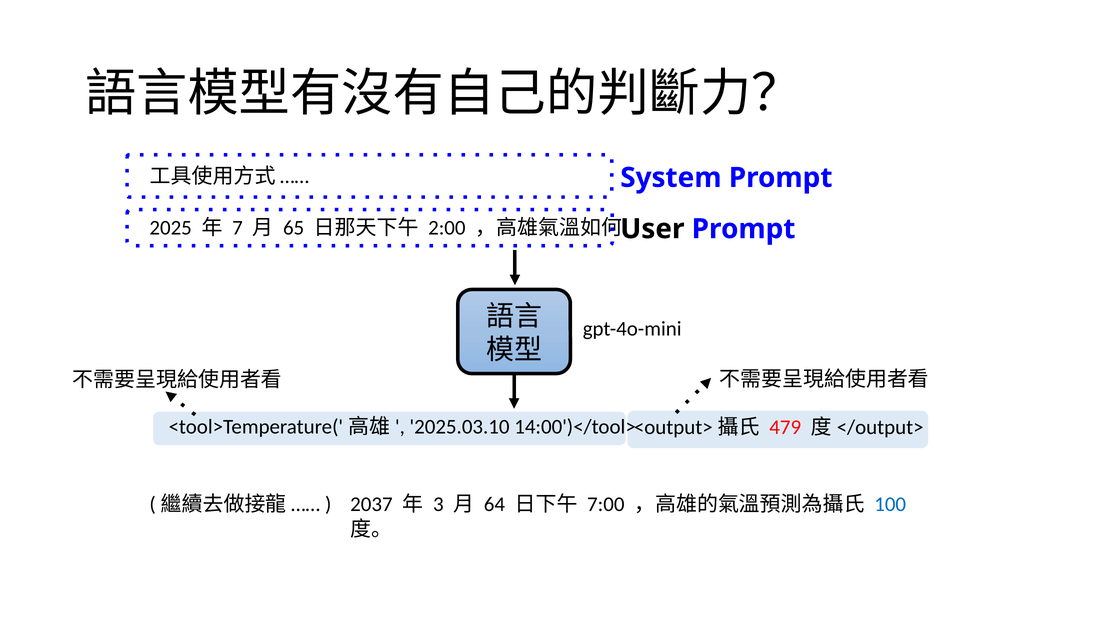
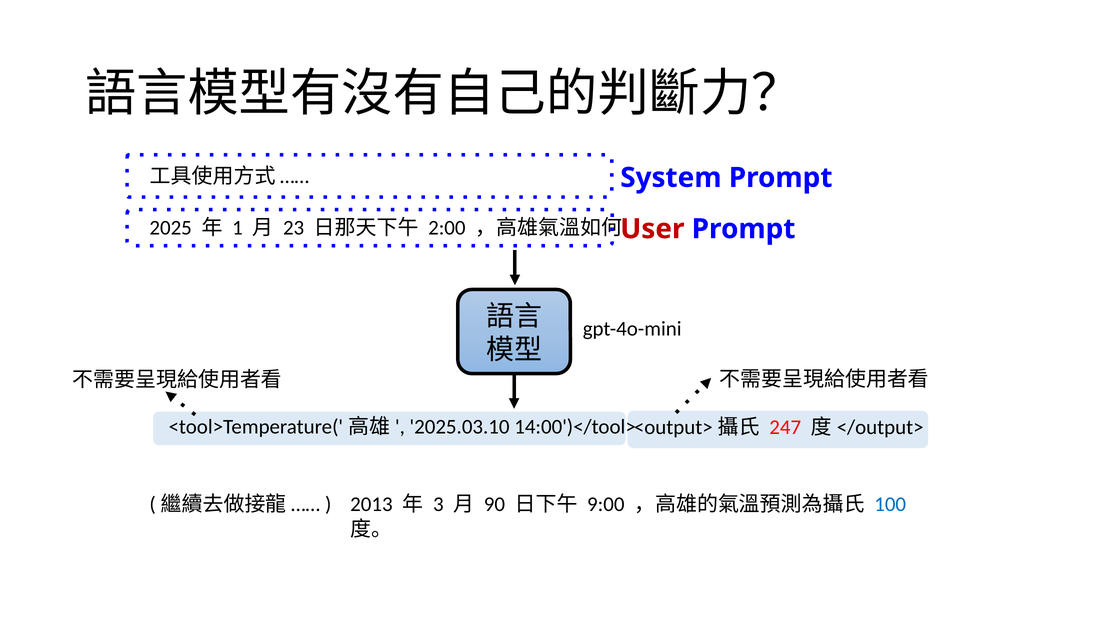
7: 7 -> 1
65: 65 -> 23
User colour: black -> red
479: 479 -> 247
2037: 2037 -> 2013
64: 64 -> 90
7:00: 7:00 -> 9:00
